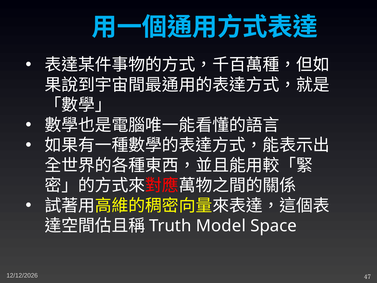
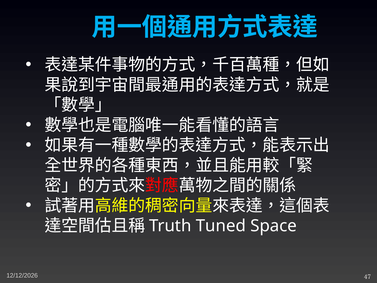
Model: Model -> Tuned
